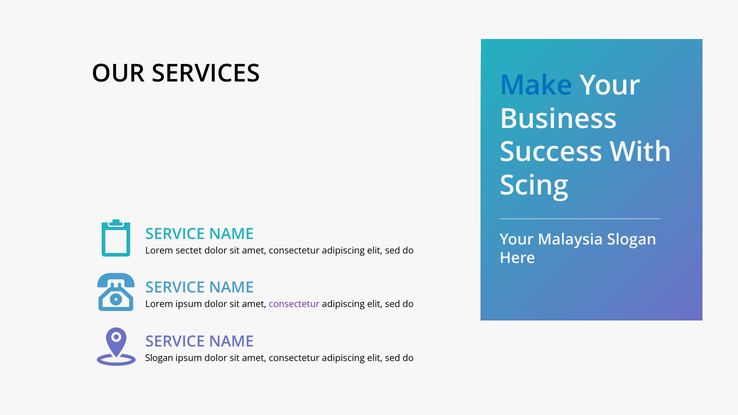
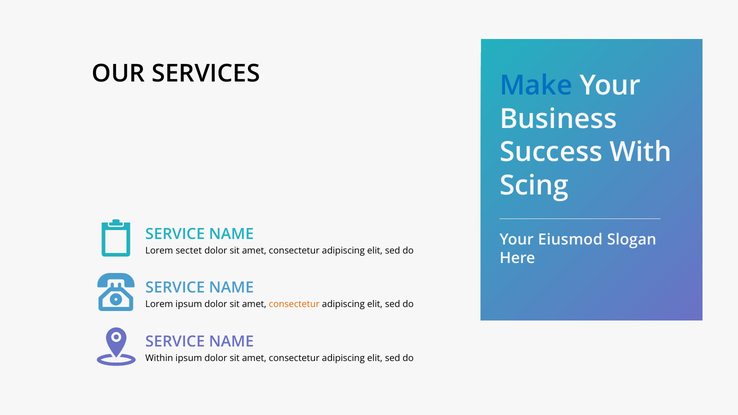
Malaysia: Malaysia -> Eiusmod
consectetur at (294, 304) colour: purple -> orange
Slogan at (159, 358): Slogan -> Within
